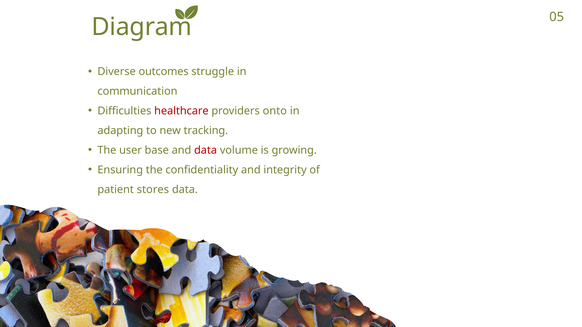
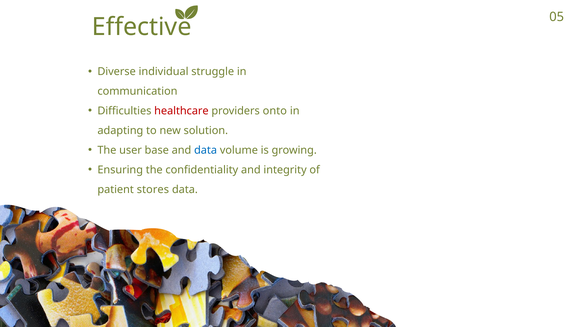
Diagram: Diagram -> Effective
outcomes: outcomes -> individual
tracking: tracking -> solution
data at (206, 150) colour: red -> blue
